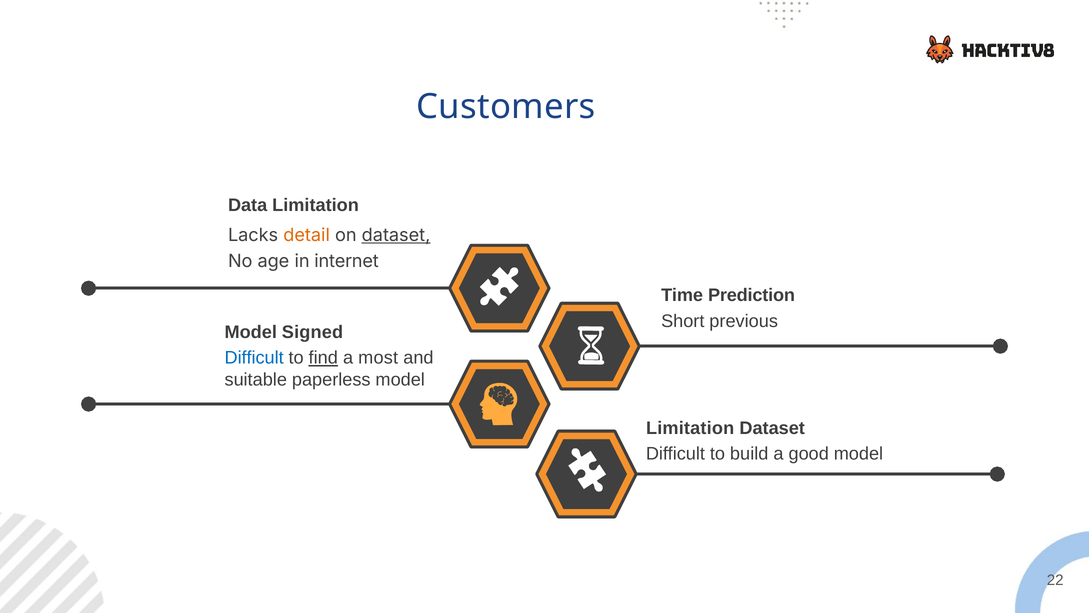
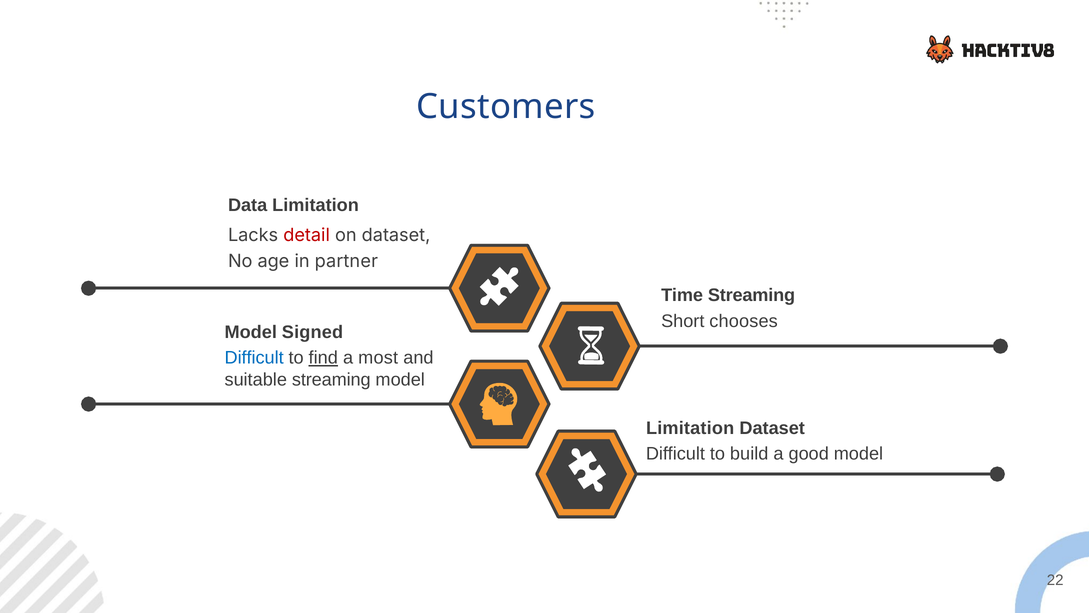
detail colour: orange -> red
dataset at (396, 235) underline: present -> none
internet: internet -> partner
Time Prediction: Prediction -> Streaming
previous: previous -> chooses
suitable paperless: paperless -> streaming
